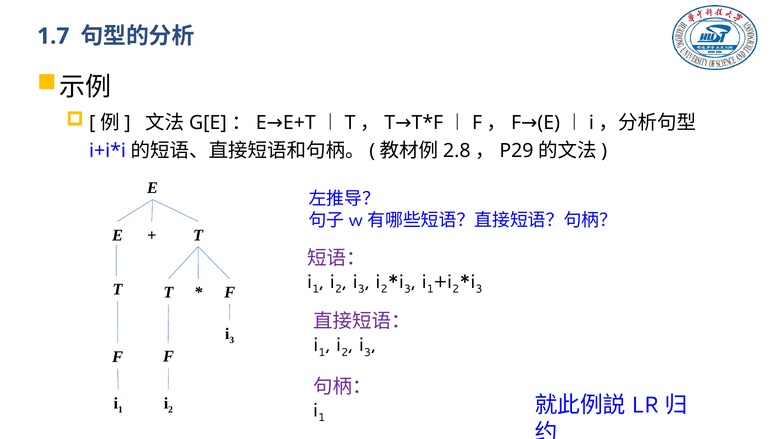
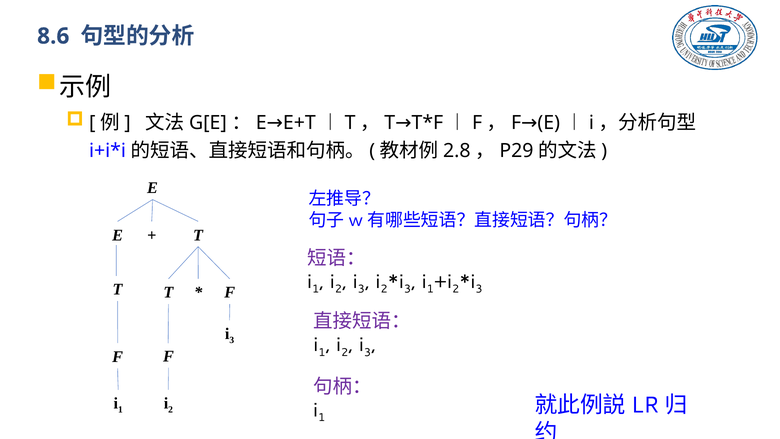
1.7: 1.7 -> 8.6
